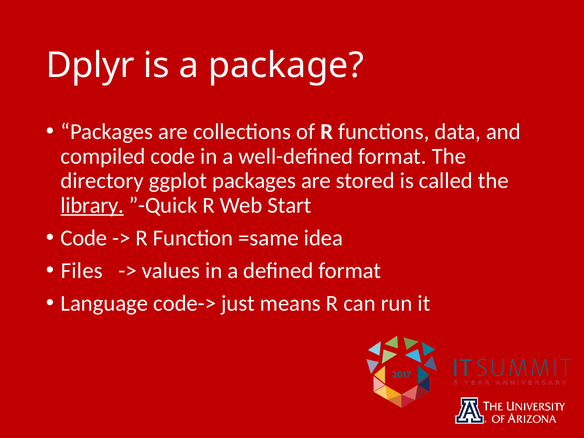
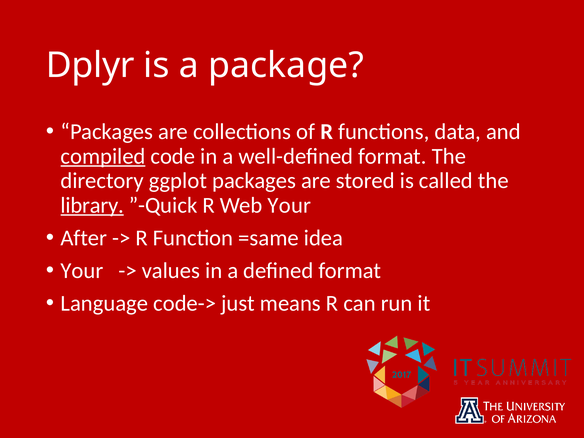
compiled underline: none -> present
Web Start: Start -> Your
Code at (84, 238): Code -> After
Files at (82, 271): Files -> Your
